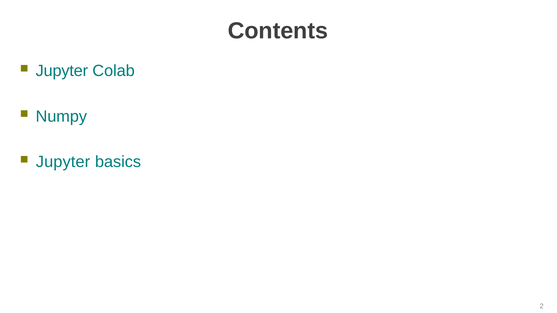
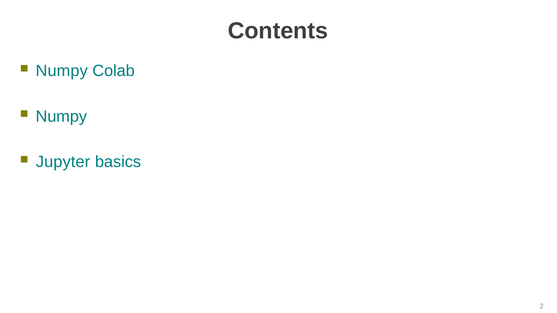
Jupyter at (62, 71): Jupyter -> Numpy
